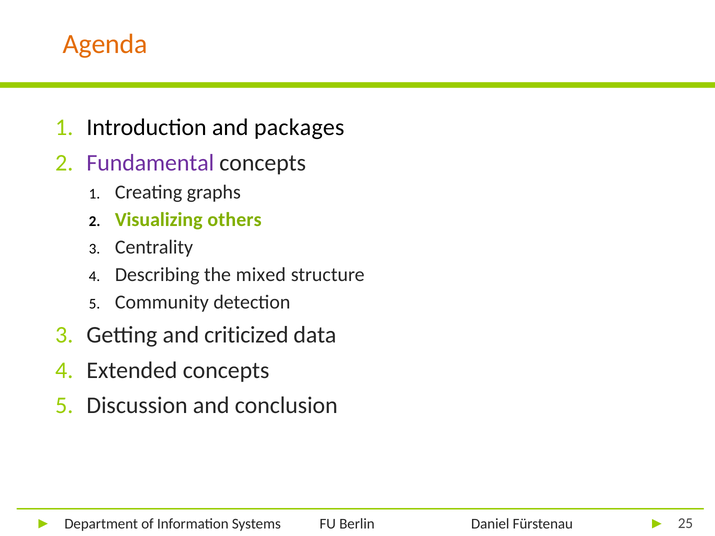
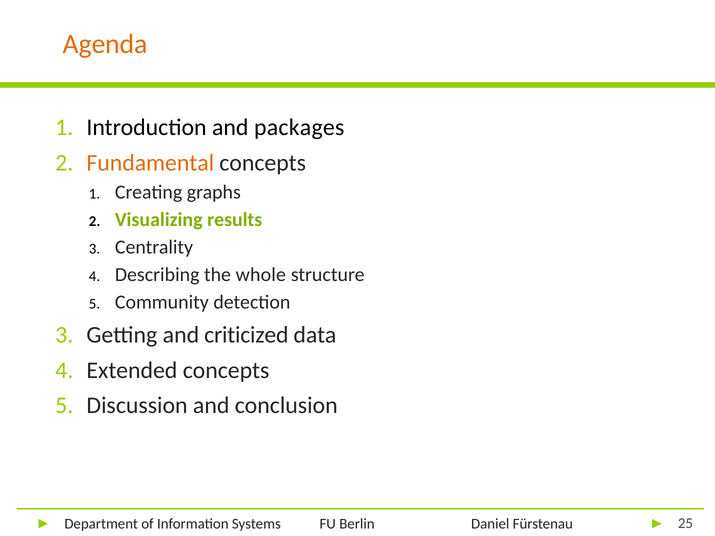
Fundamental colour: purple -> orange
others: others -> results
mixed: mixed -> whole
